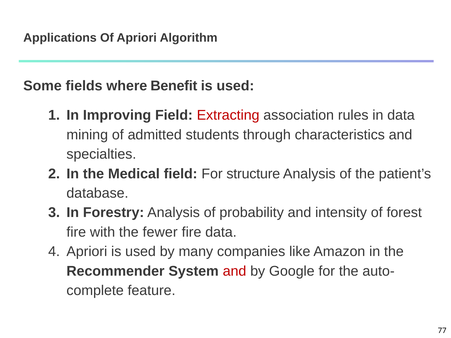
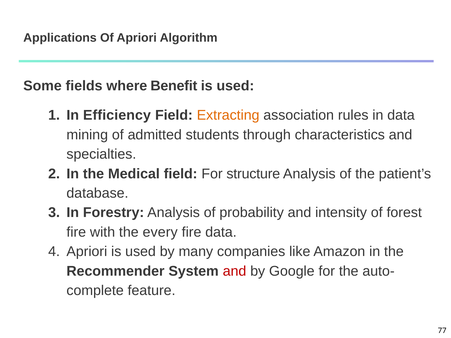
Improving: Improving -> Efficiency
Extracting colour: red -> orange
fewer: fewer -> every
